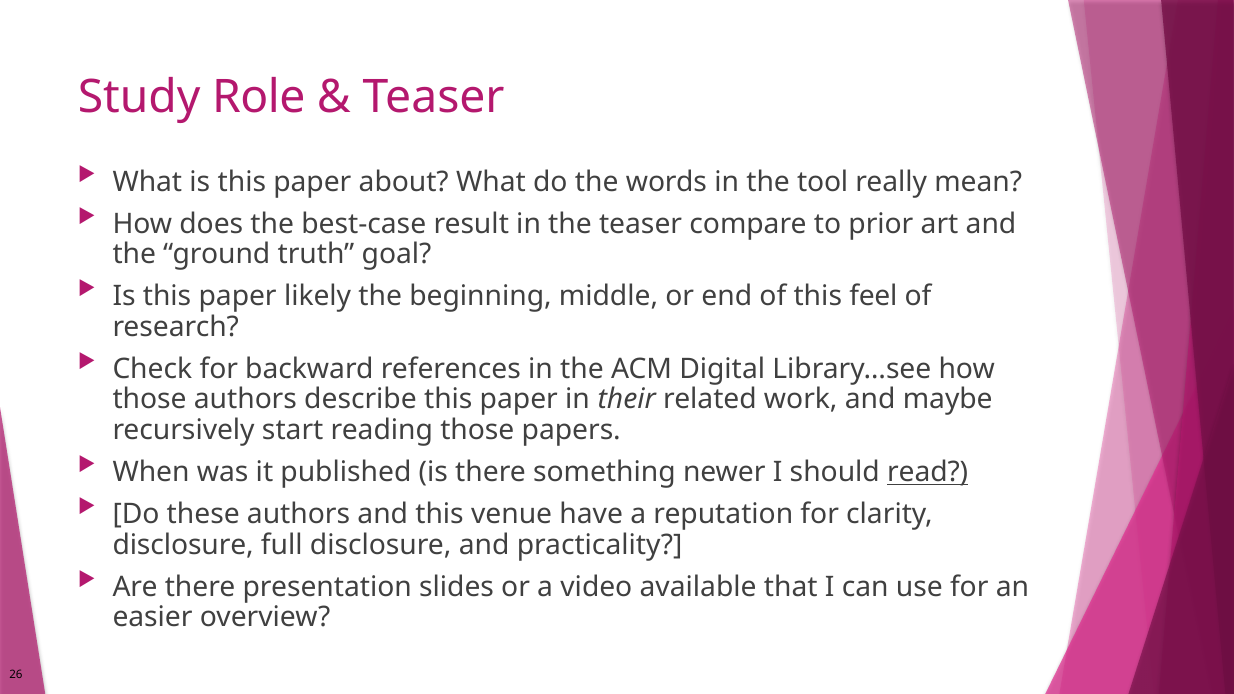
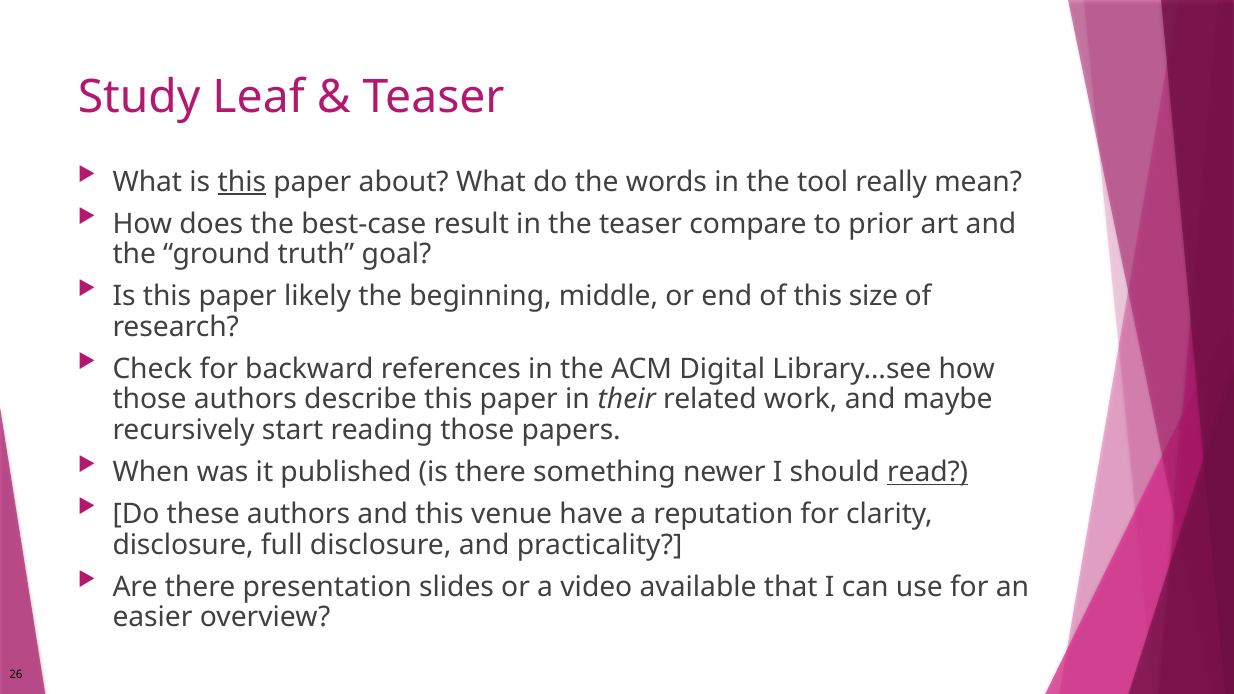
Role: Role -> Leaf
this at (242, 182) underline: none -> present
feel: feel -> size
